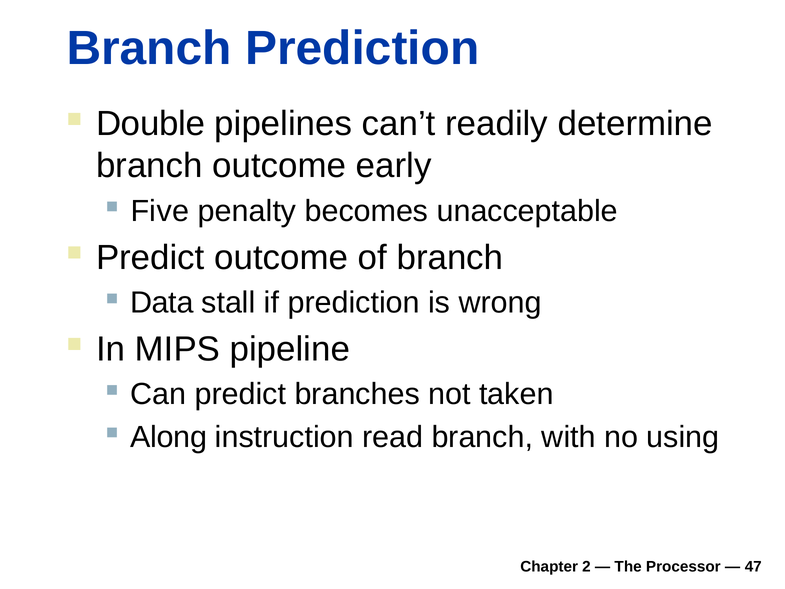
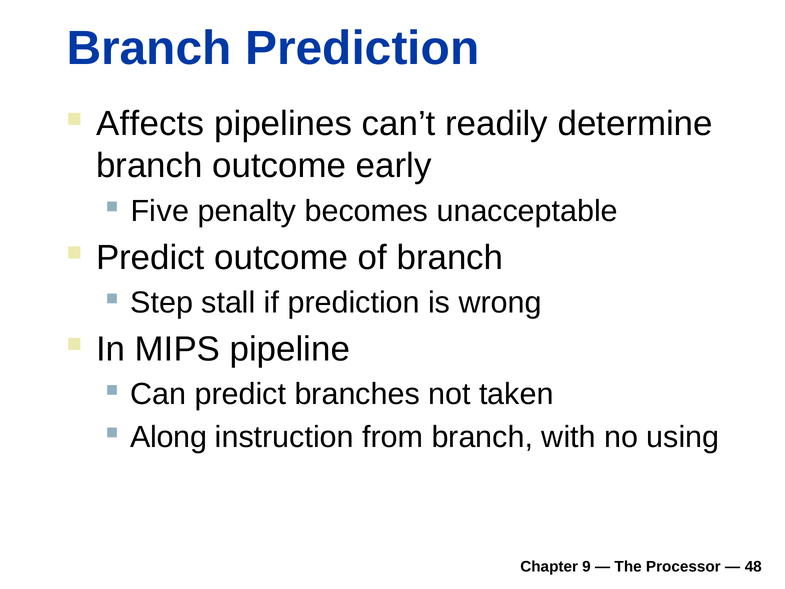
Double: Double -> Affects
Data: Data -> Step
read: read -> from
2: 2 -> 9
47: 47 -> 48
